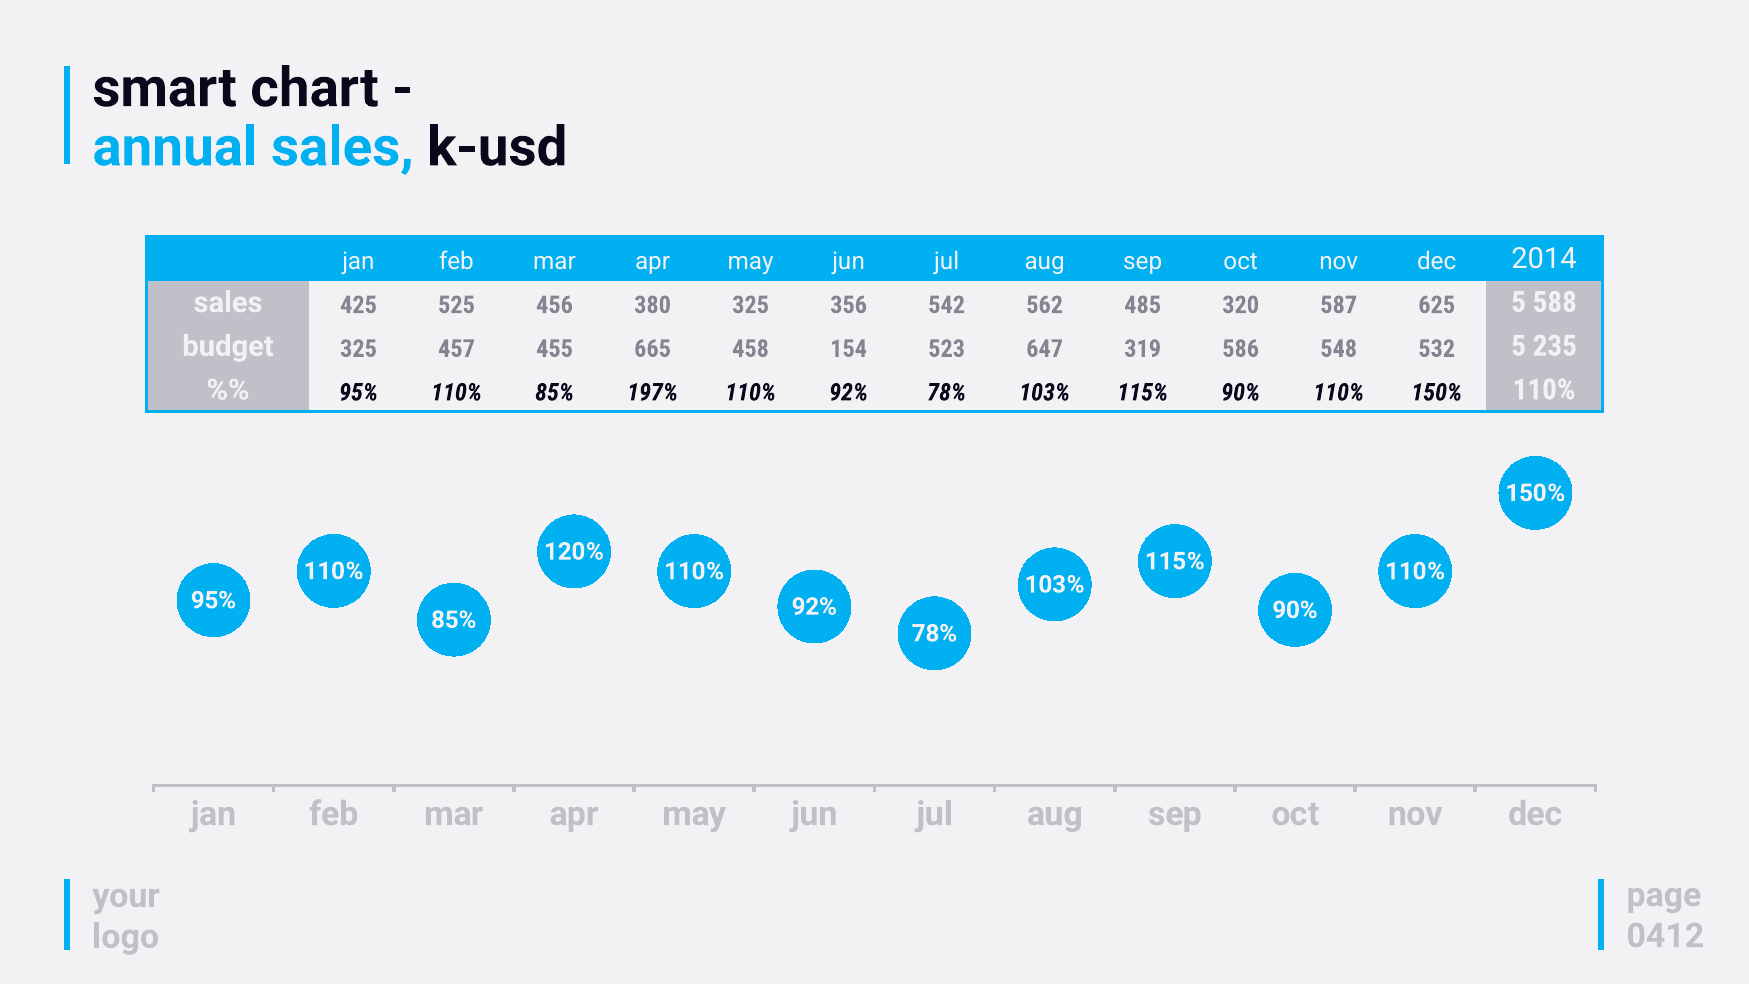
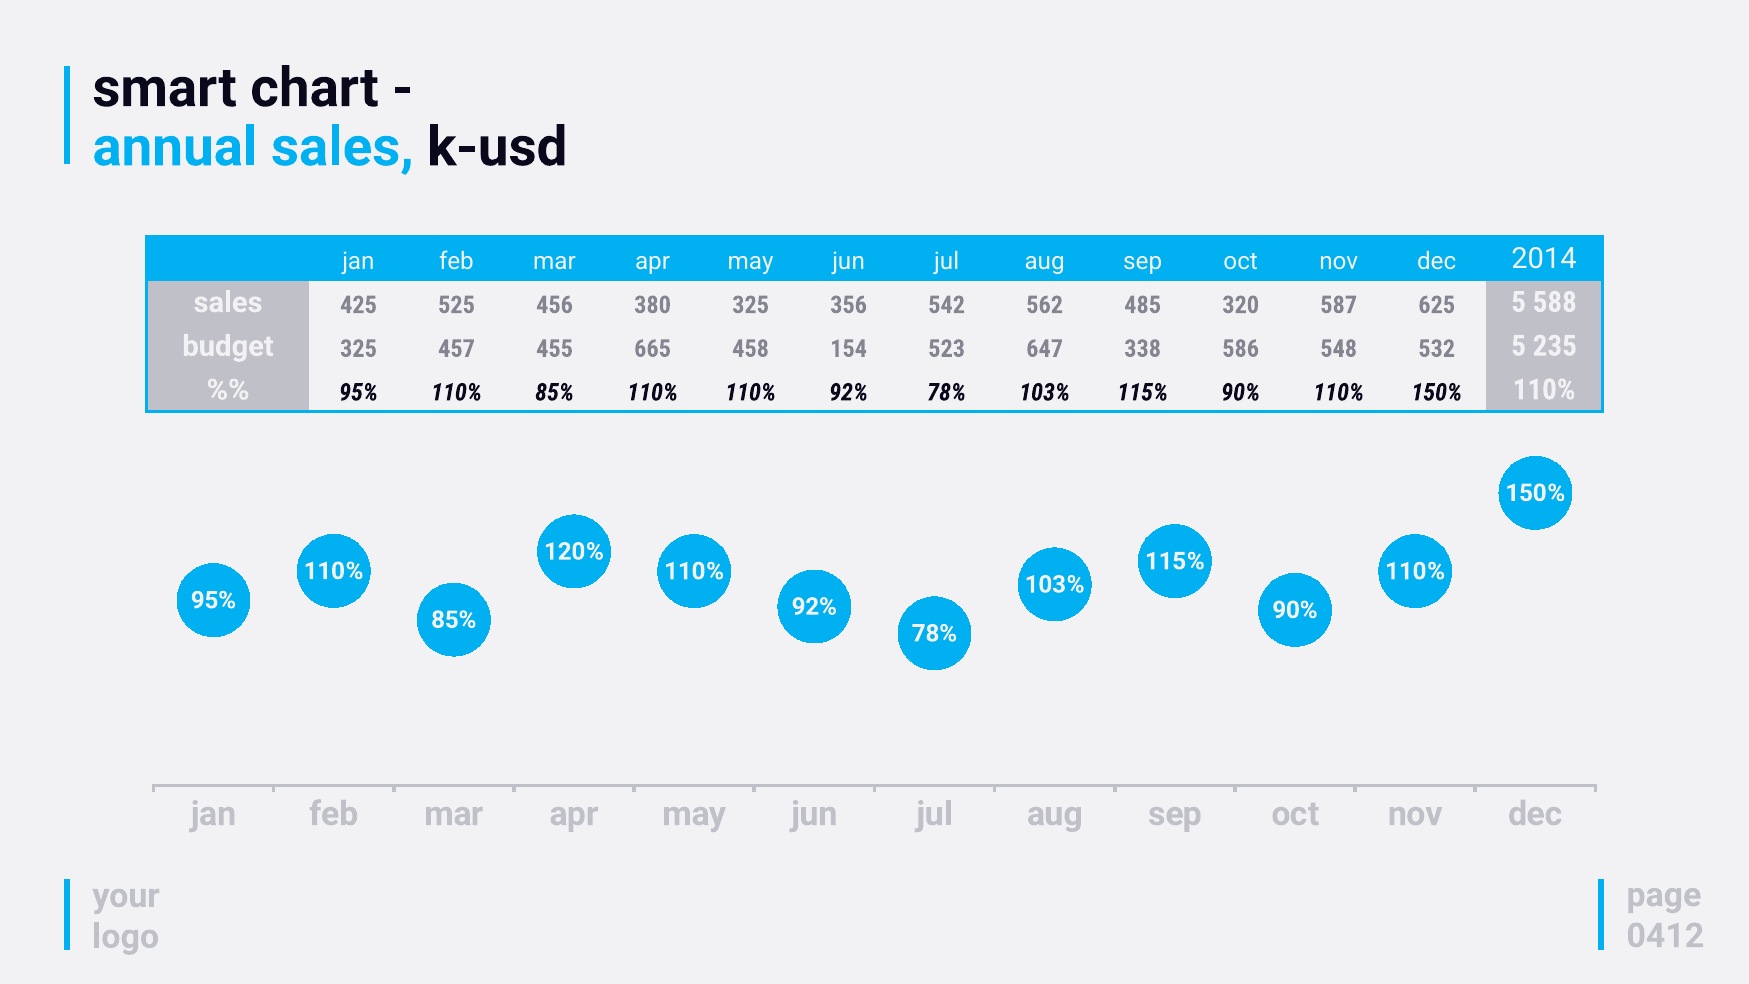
319: 319 -> 338
85% 197%: 197% -> 110%
